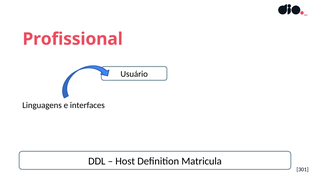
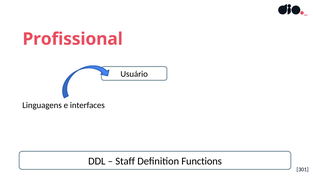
Host: Host -> Staff
Matricula: Matricula -> Functions
